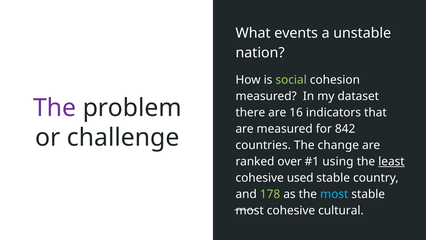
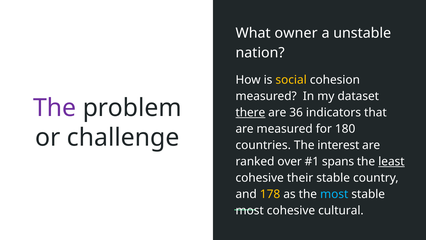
events: events -> owner
social colour: light green -> yellow
there underline: none -> present
16: 16 -> 36
842: 842 -> 180
change: change -> interest
using: using -> spans
used: used -> their
178 colour: light green -> yellow
